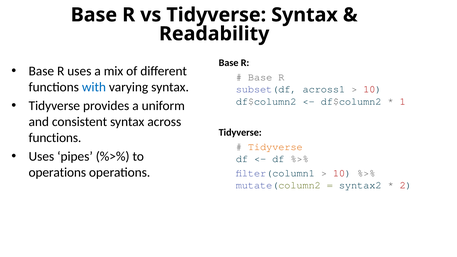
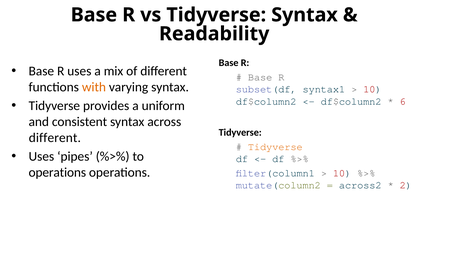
with colour: blue -> orange
across1: across1 -> syntax1
1: 1 -> 6
functions at (55, 138): functions -> different
syntax2: syntax2 -> across2
